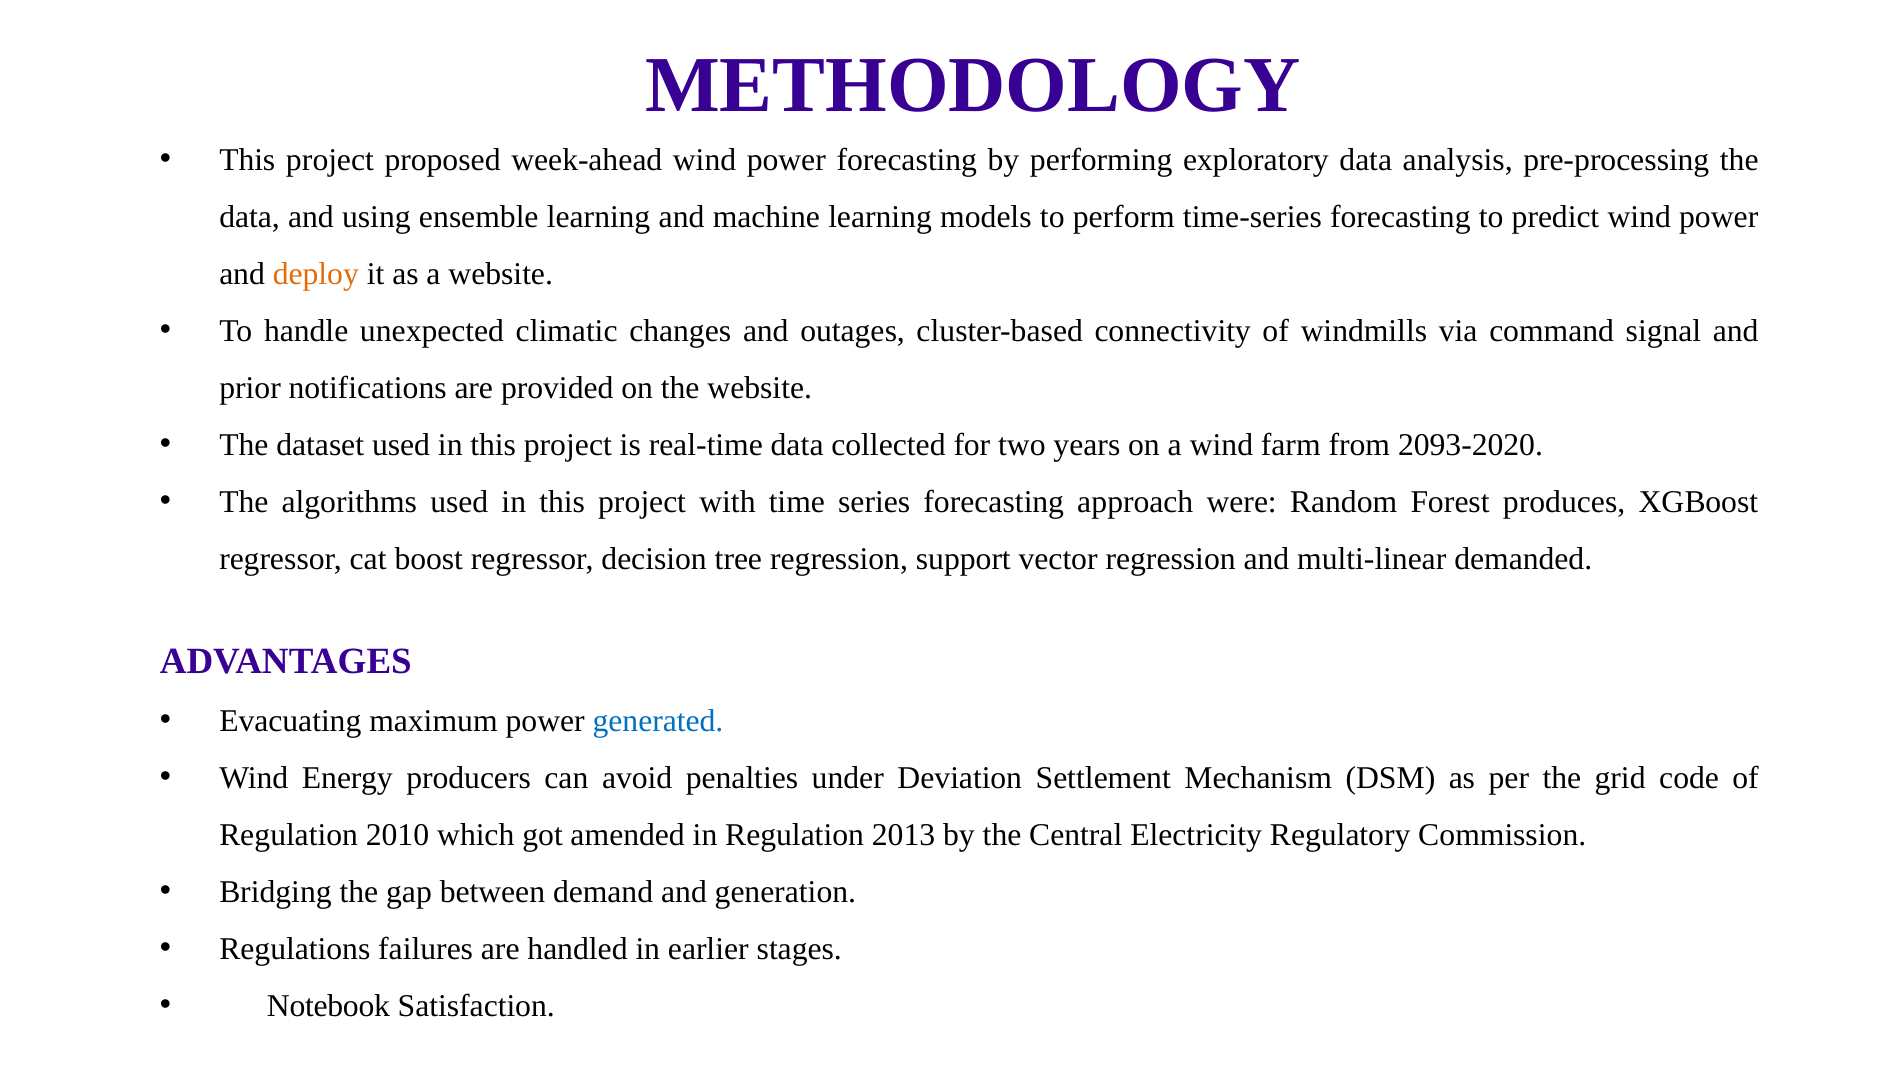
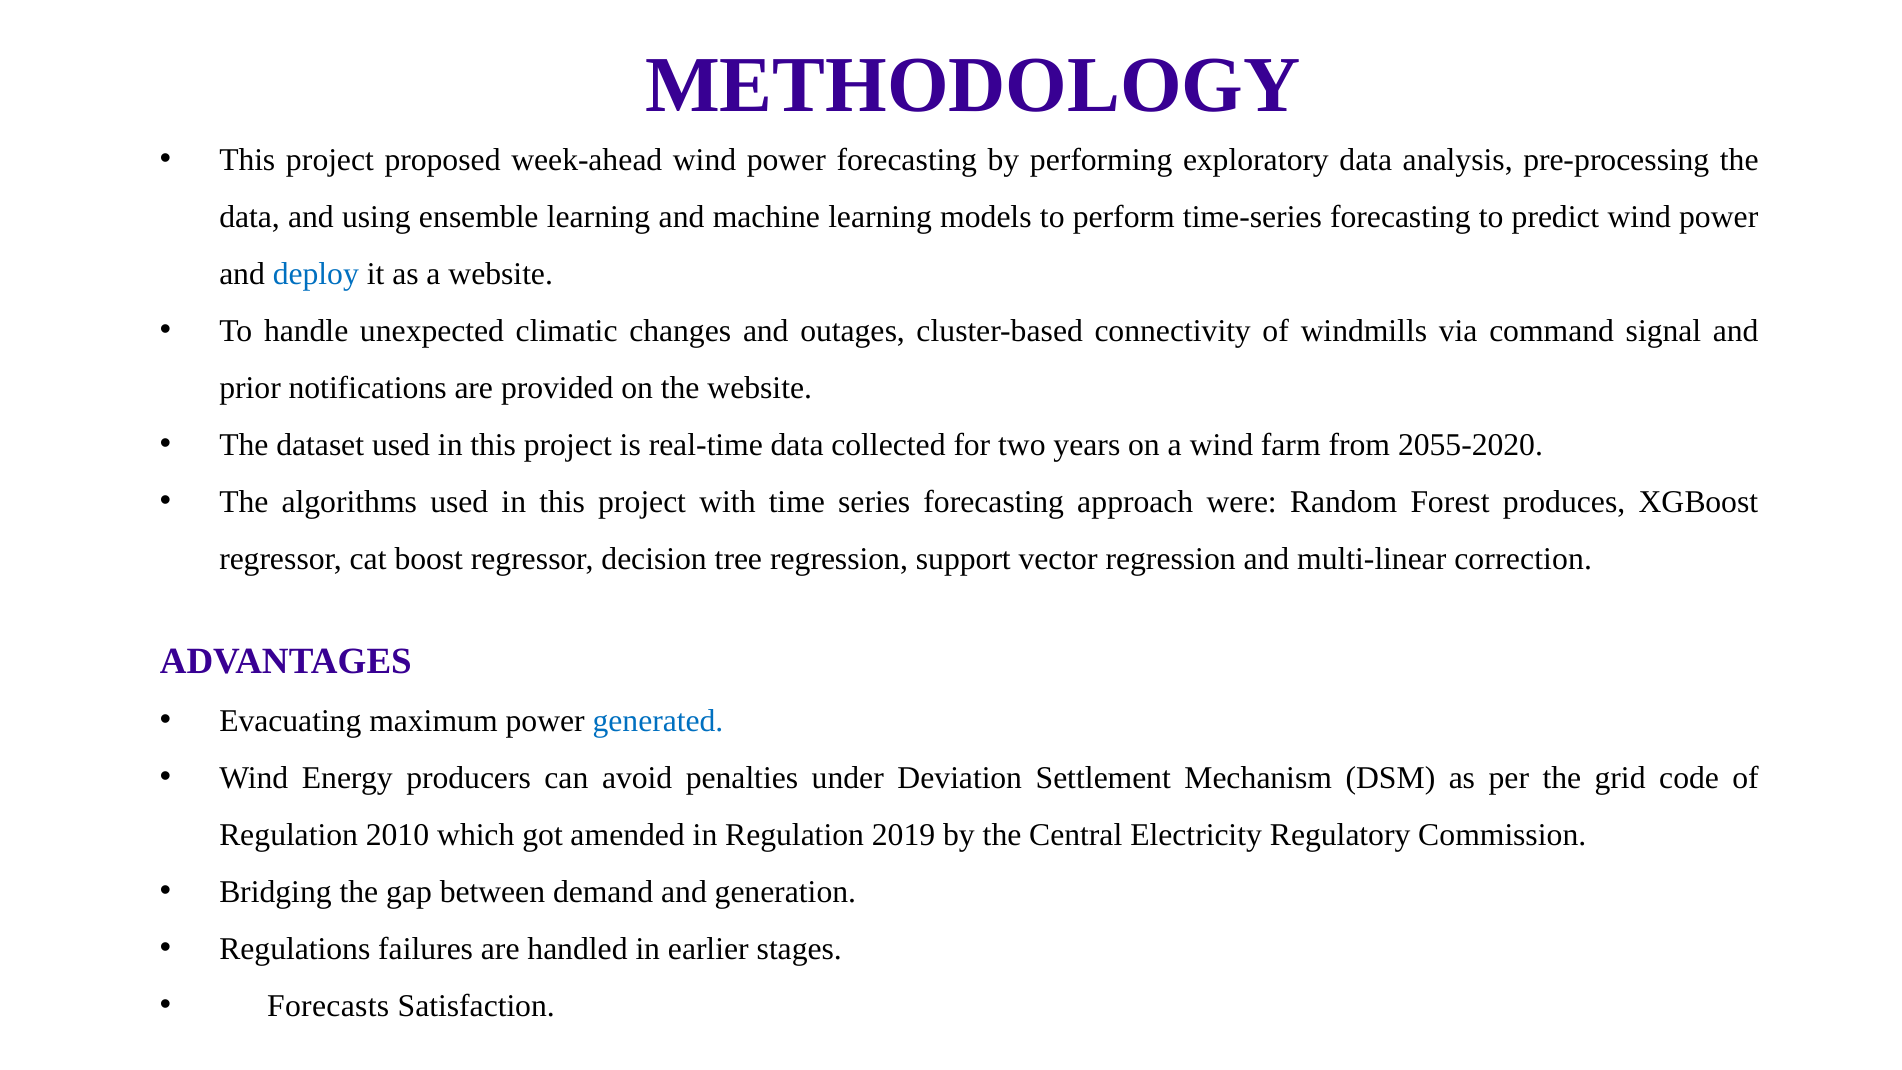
deploy colour: orange -> blue
2093-2020: 2093-2020 -> 2055-2020
demanded: demanded -> correction
2013: 2013 -> 2019
Notebook: Notebook -> Forecasts
